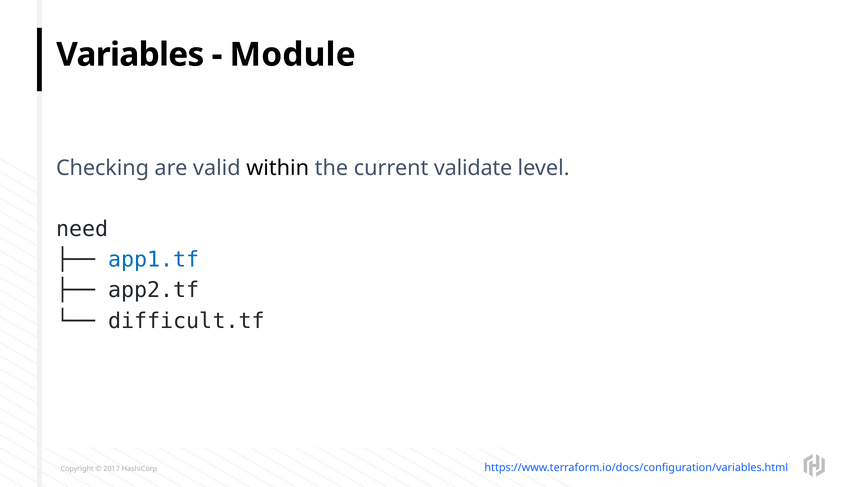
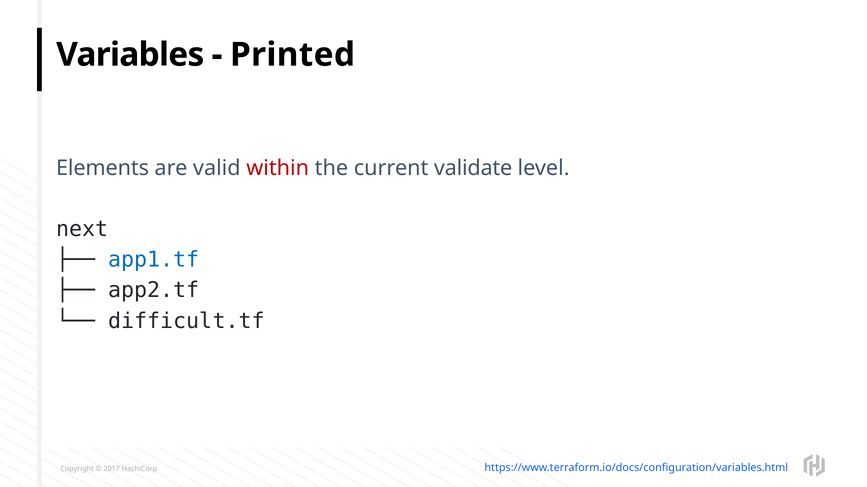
Module: Module -> Printed
Checking: Checking -> Elements
within colour: black -> red
need: need -> next
